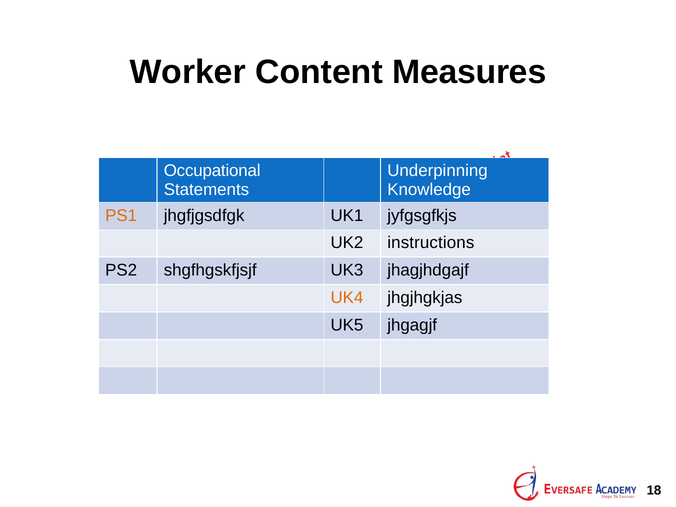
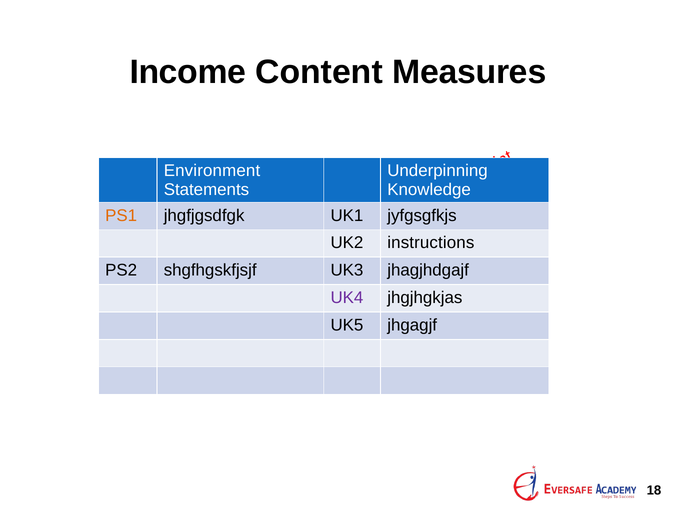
Worker: Worker -> Income
Occupational: Occupational -> Environment
UK4 colour: orange -> purple
